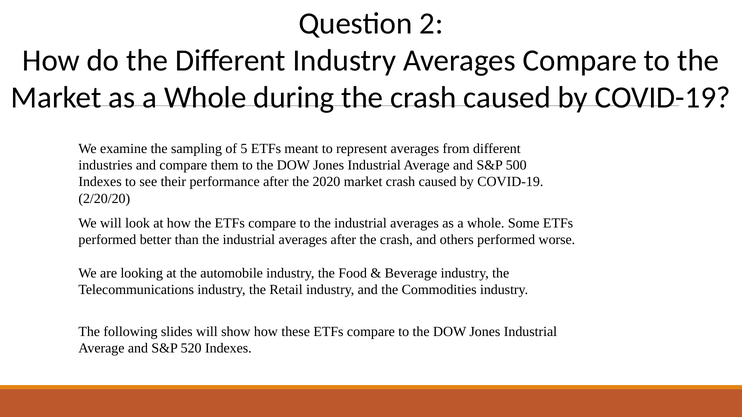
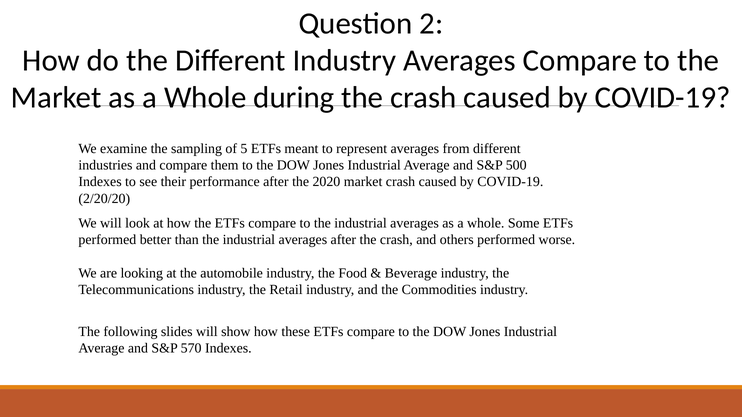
520: 520 -> 570
